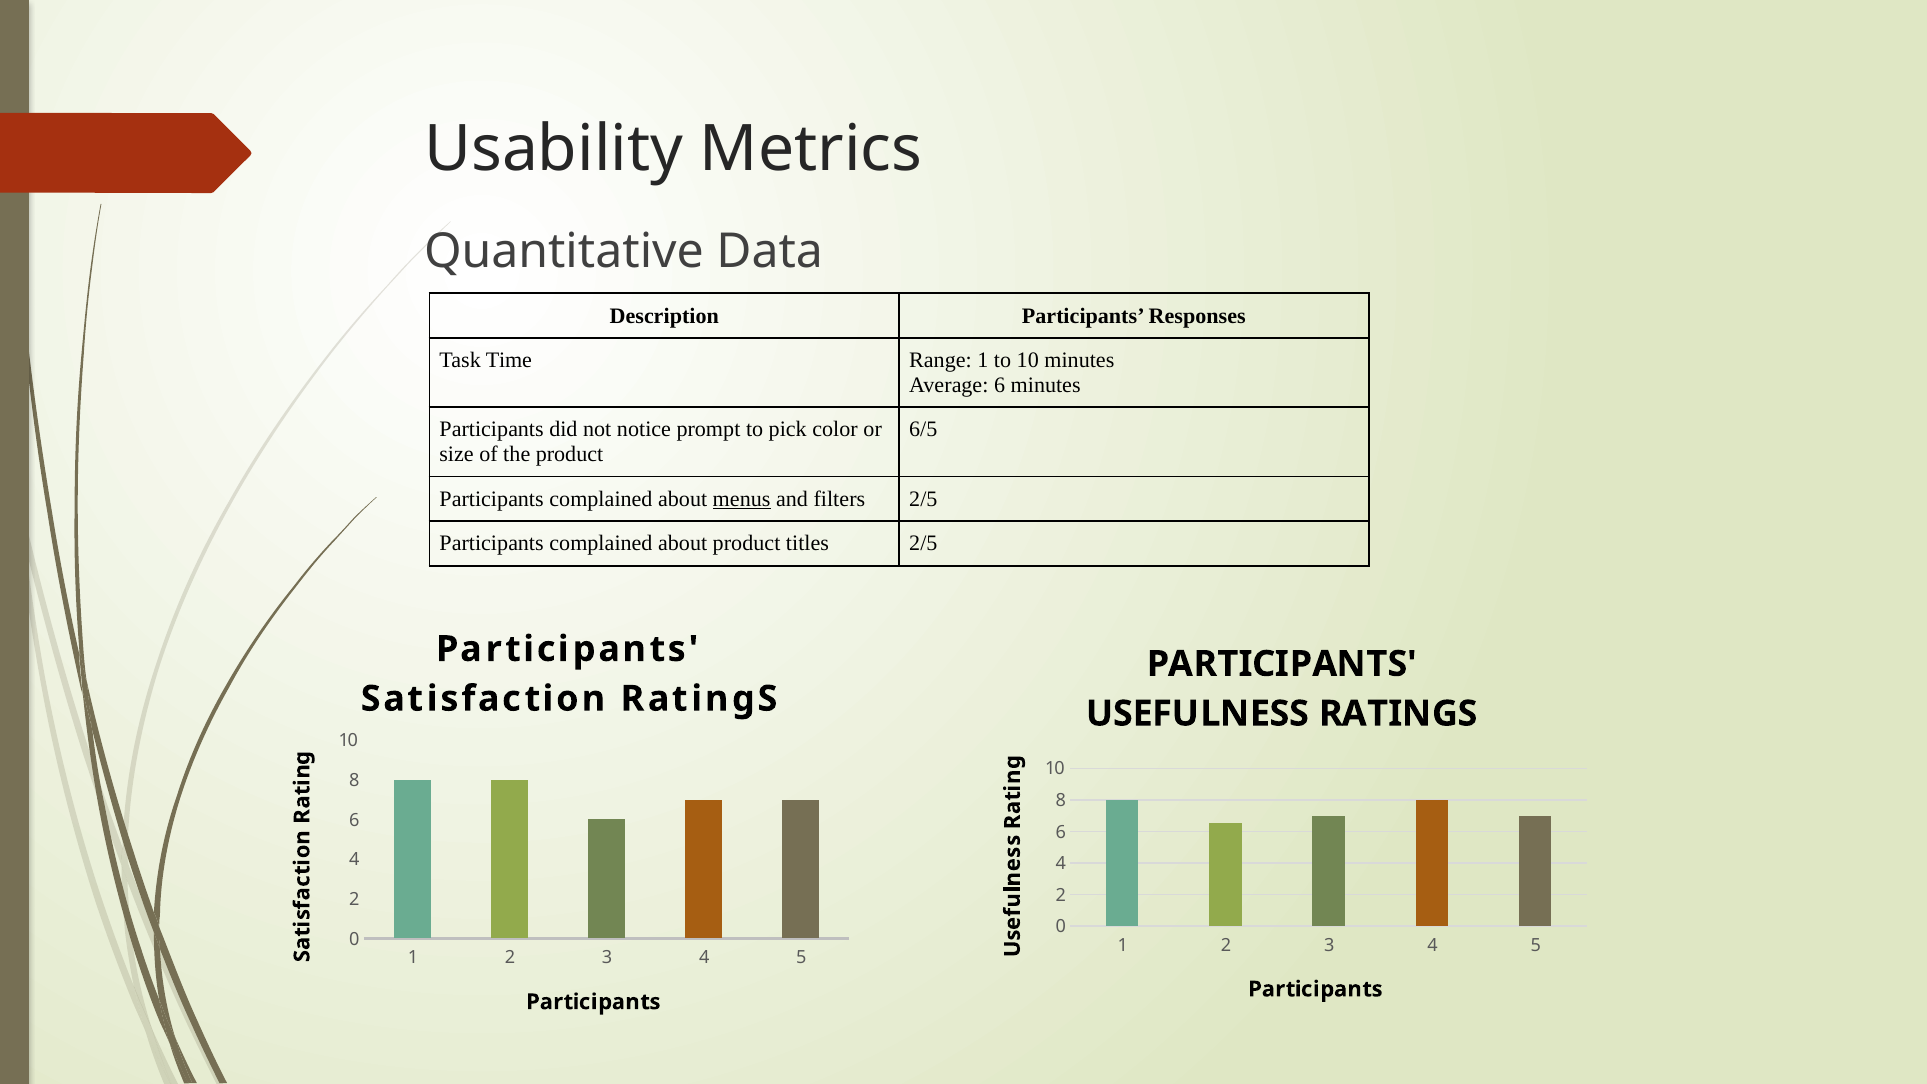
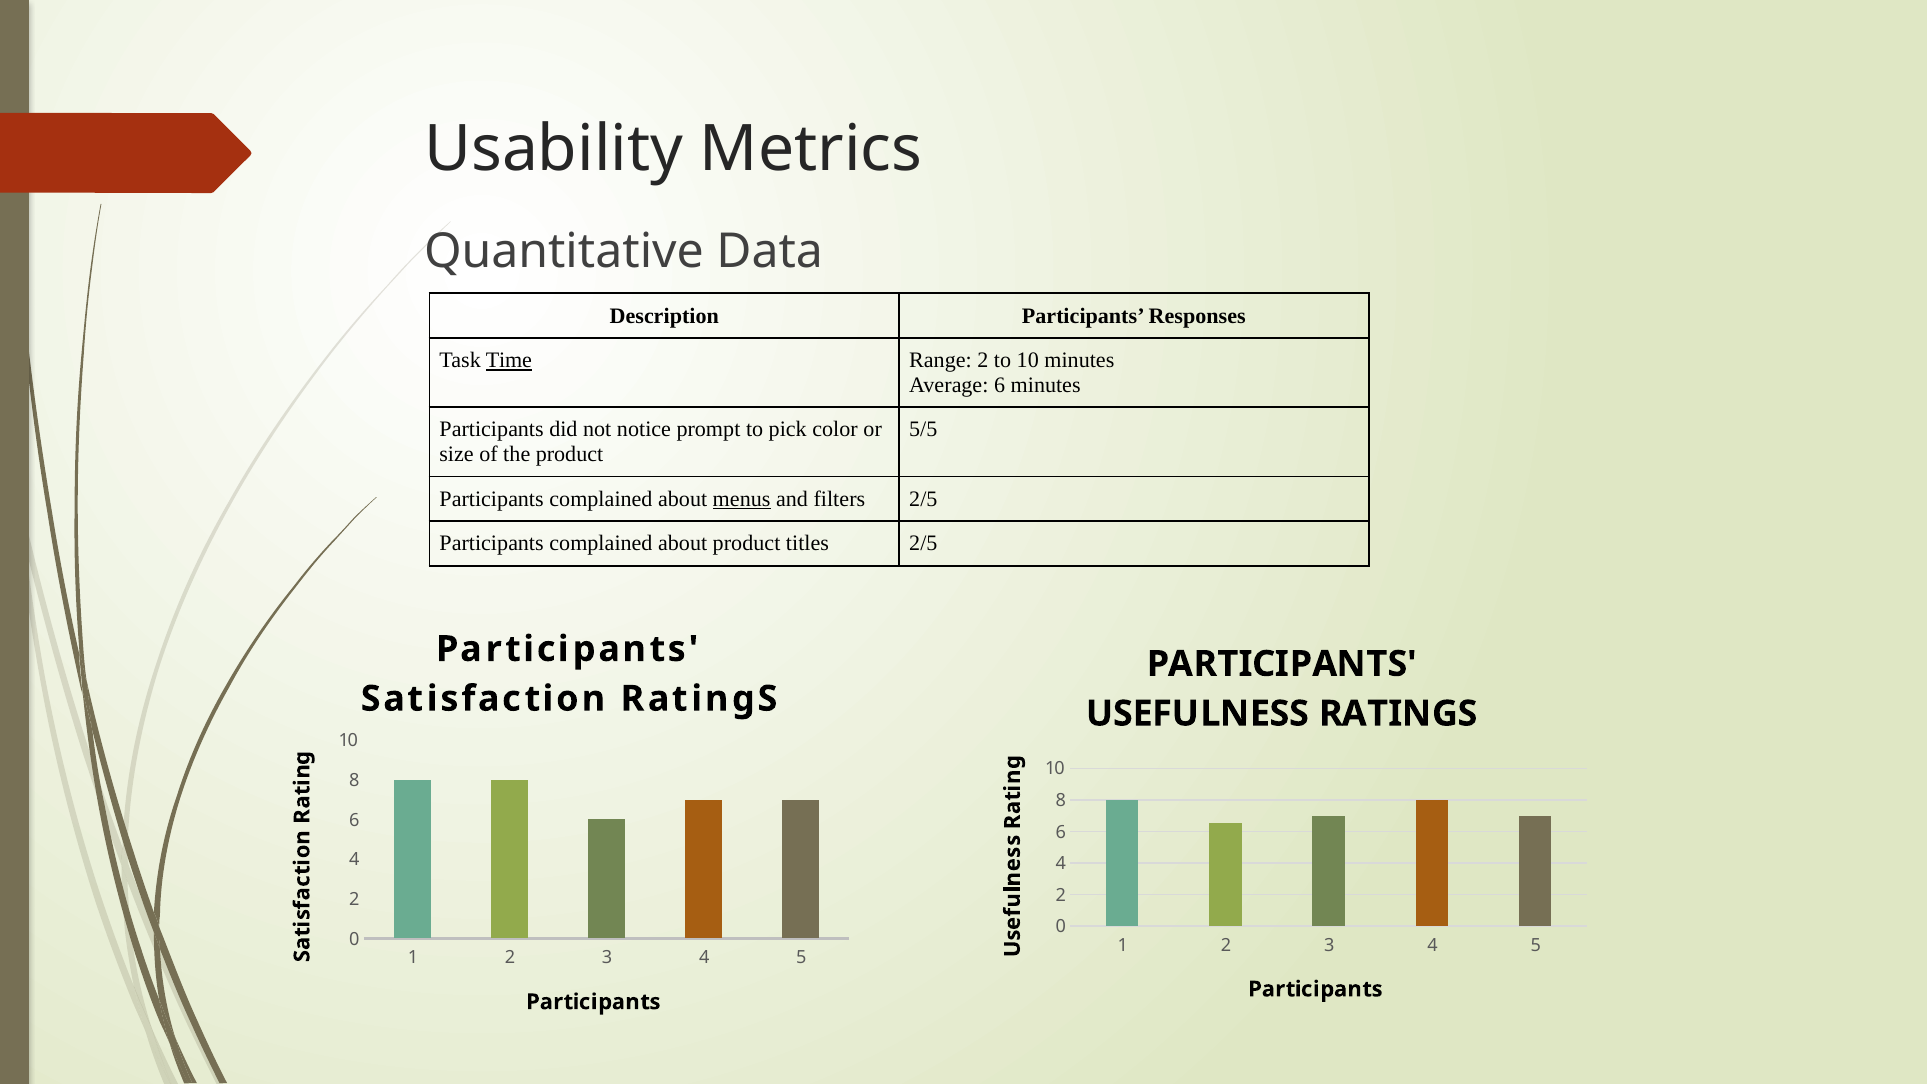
Time underline: none -> present
Range 1: 1 -> 2
6/5: 6/5 -> 5/5
